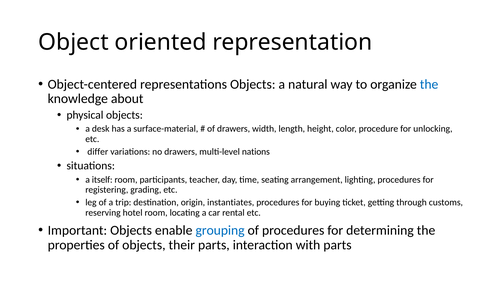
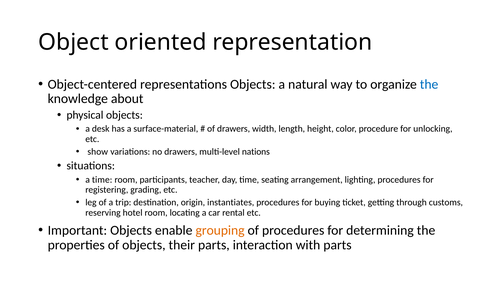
differ: differ -> show
a itself: itself -> time
grouping colour: blue -> orange
